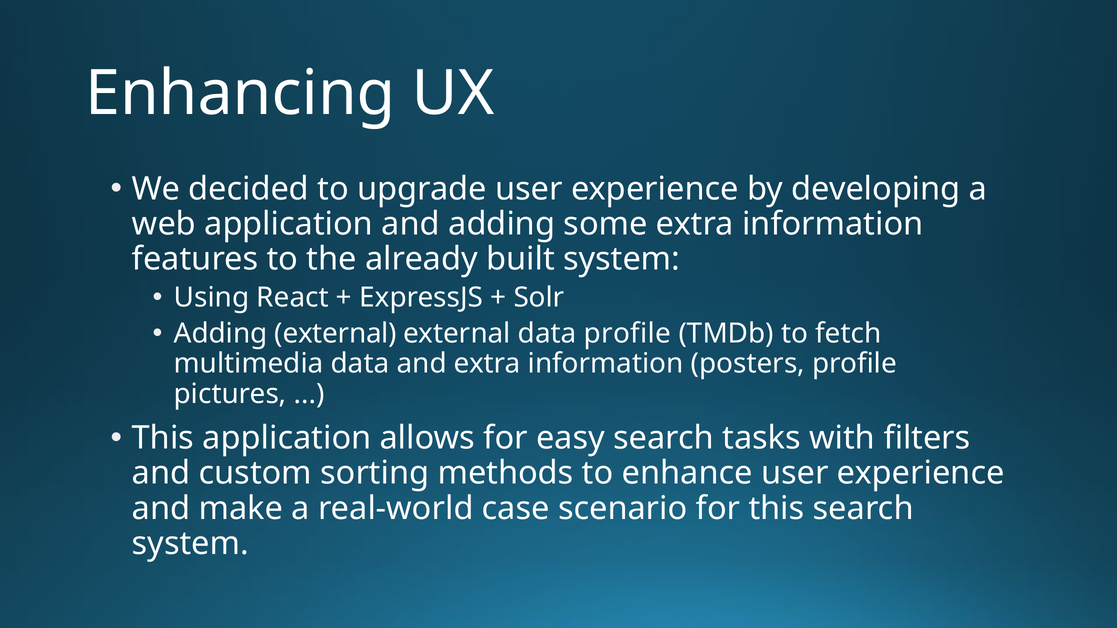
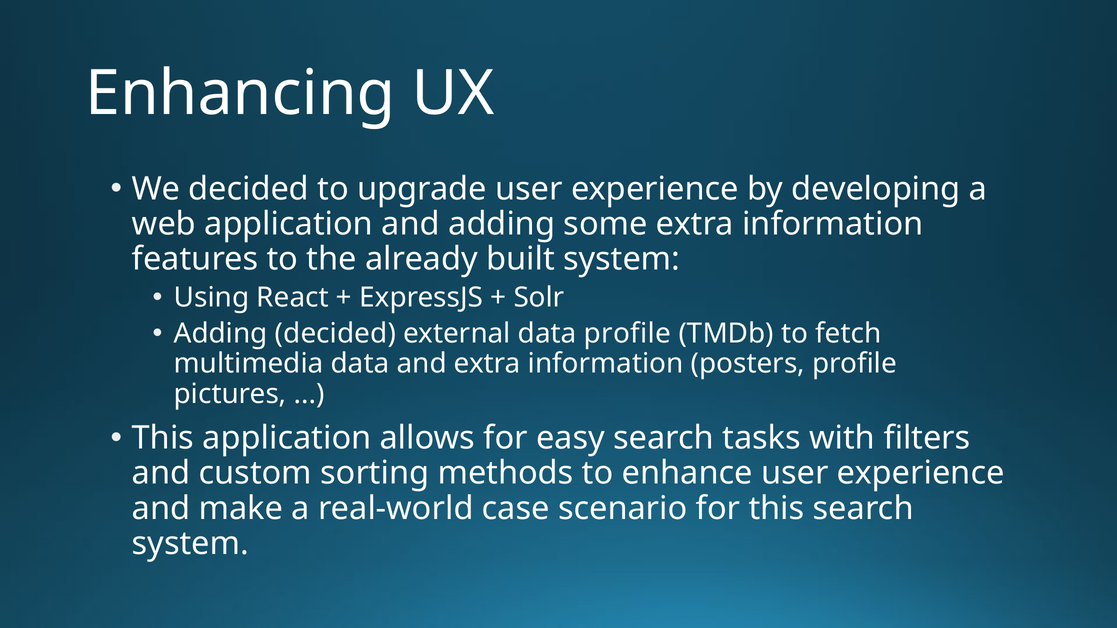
Adding external: external -> decided
